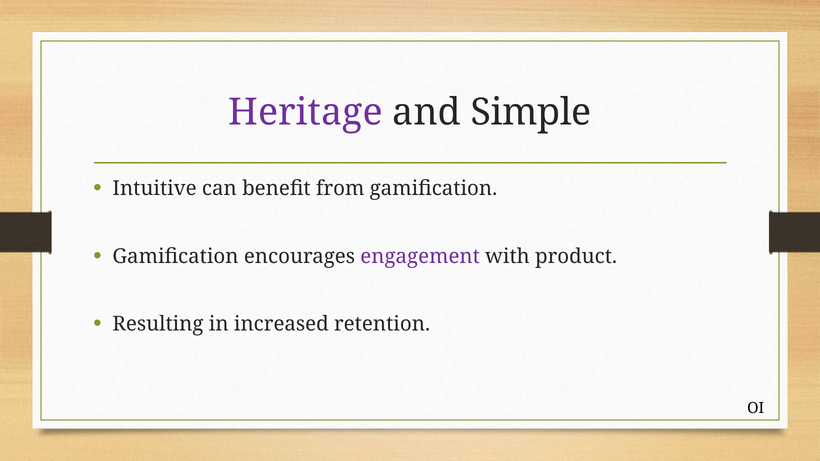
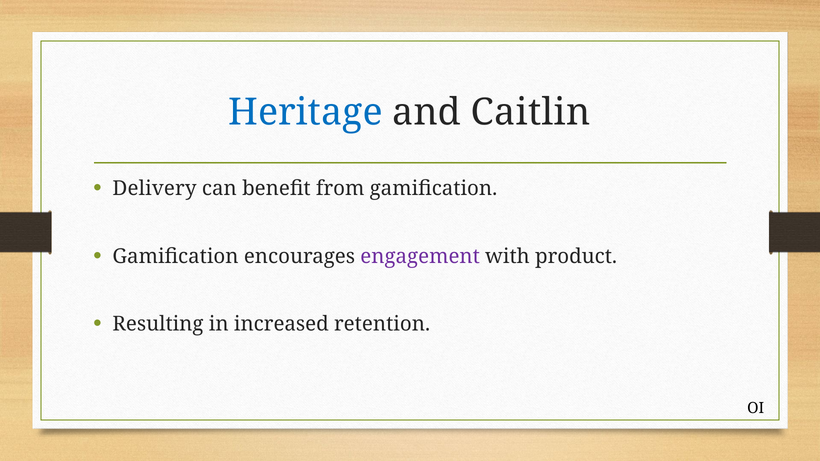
Heritage colour: purple -> blue
Simple: Simple -> Caitlin
Intuitive: Intuitive -> Delivery
